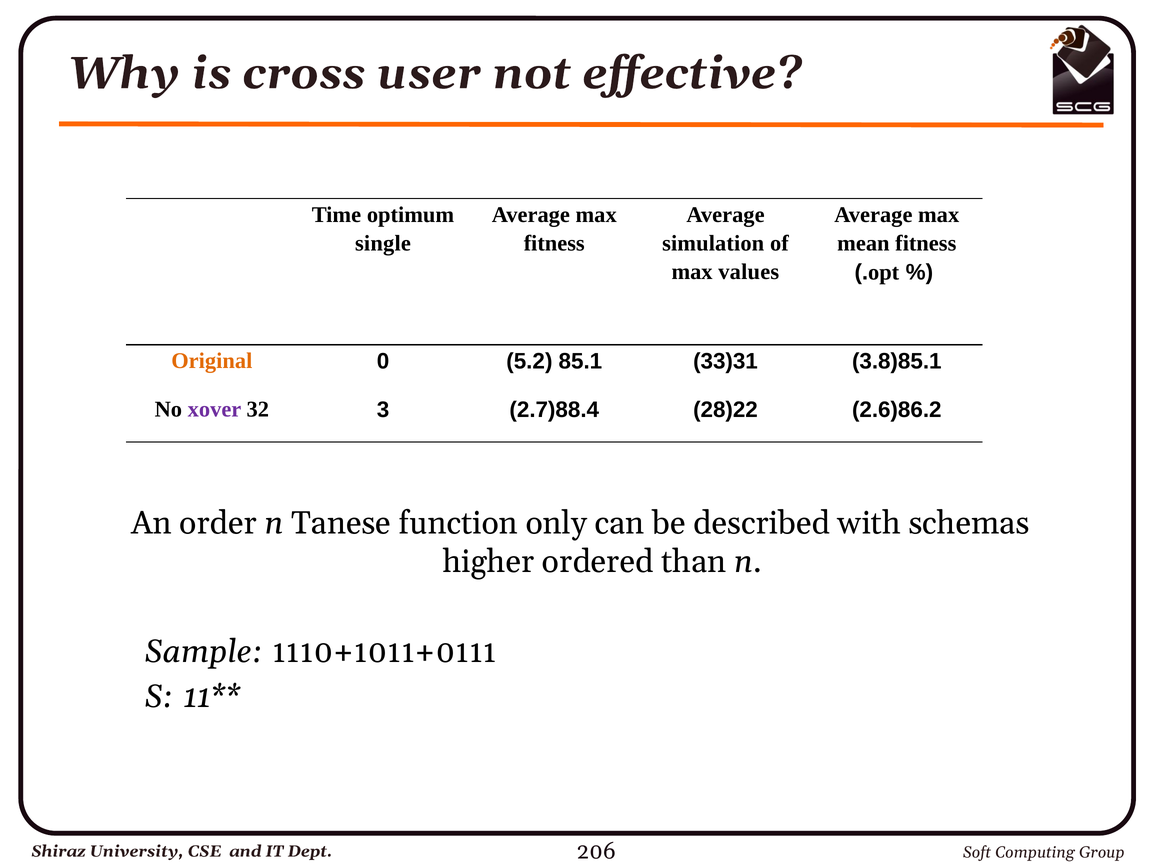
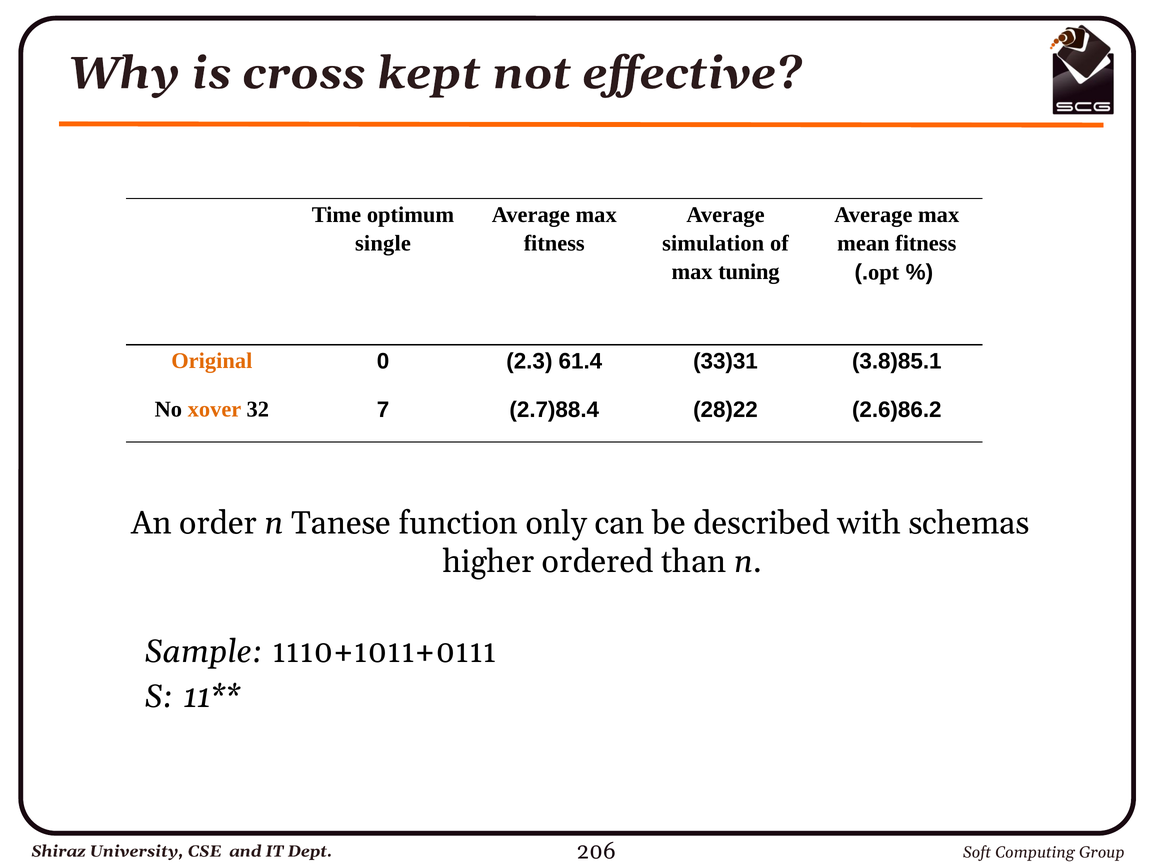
user: user -> kept
values: values -> tuning
0 85.1: 85.1 -> 61.4
5.2: 5.2 -> 2.3
xover colour: purple -> orange
3: 3 -> 7
